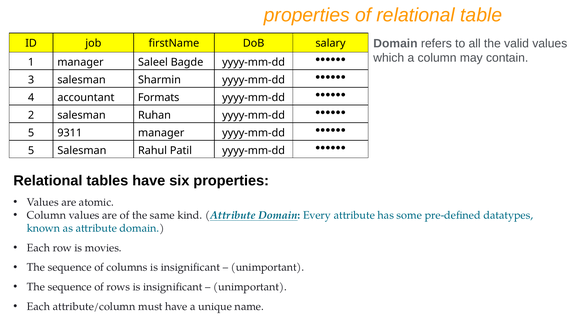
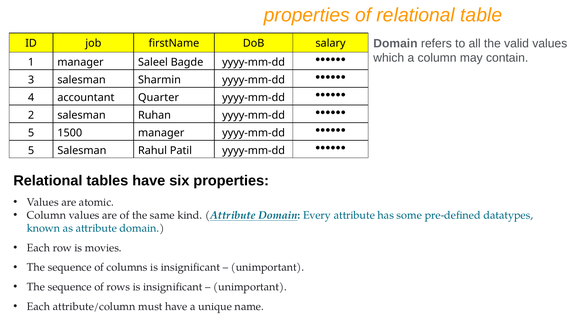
Formats: Formats -> Quarter
9311: 9311 -> 1500
